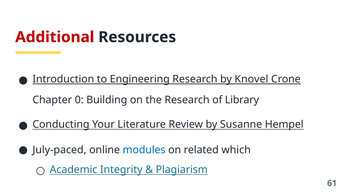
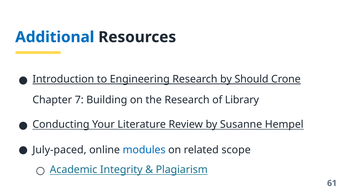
Additional colour: red -> blue
Knovel: Knovel -> Should
0: 0 -> 7
which: which -> scope
